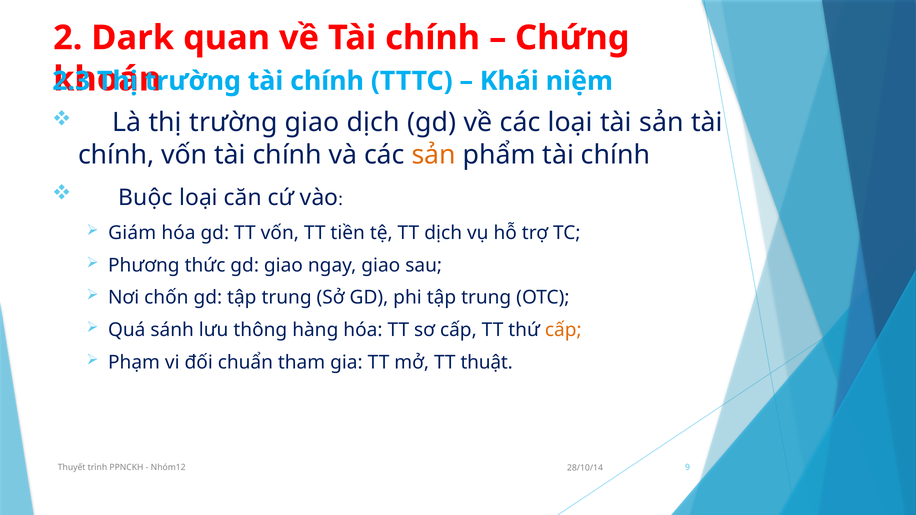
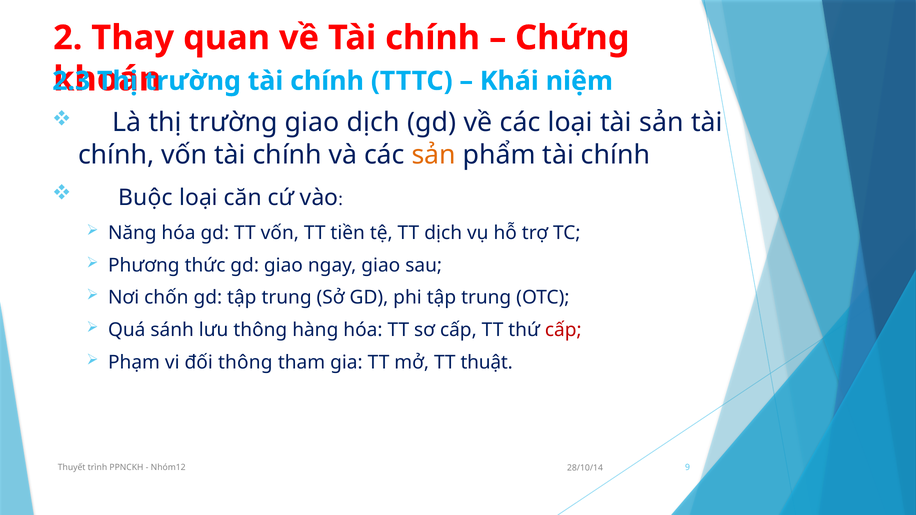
Dark: Dark -> Thay
Giám: Giám -> Năng
cấp at (563, 330) colour: orange -> red
đối chuẩn: chuẩn -> thông
